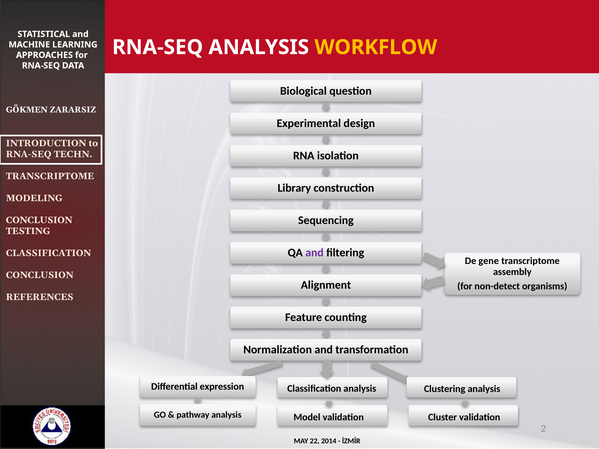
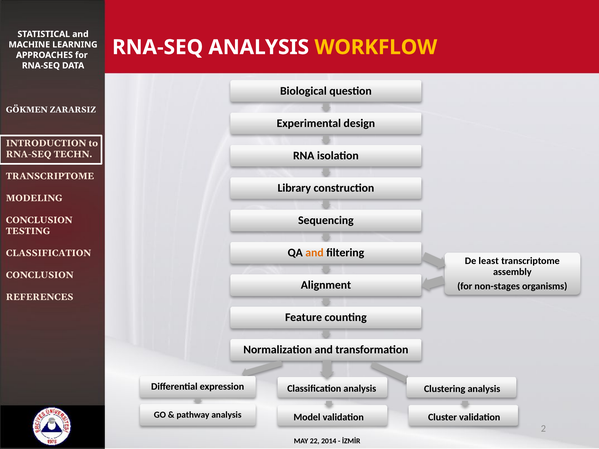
and at (314, 253) colour: purple -> orange
gene: gene -> least
non-detect: non-detect -> non-stages
